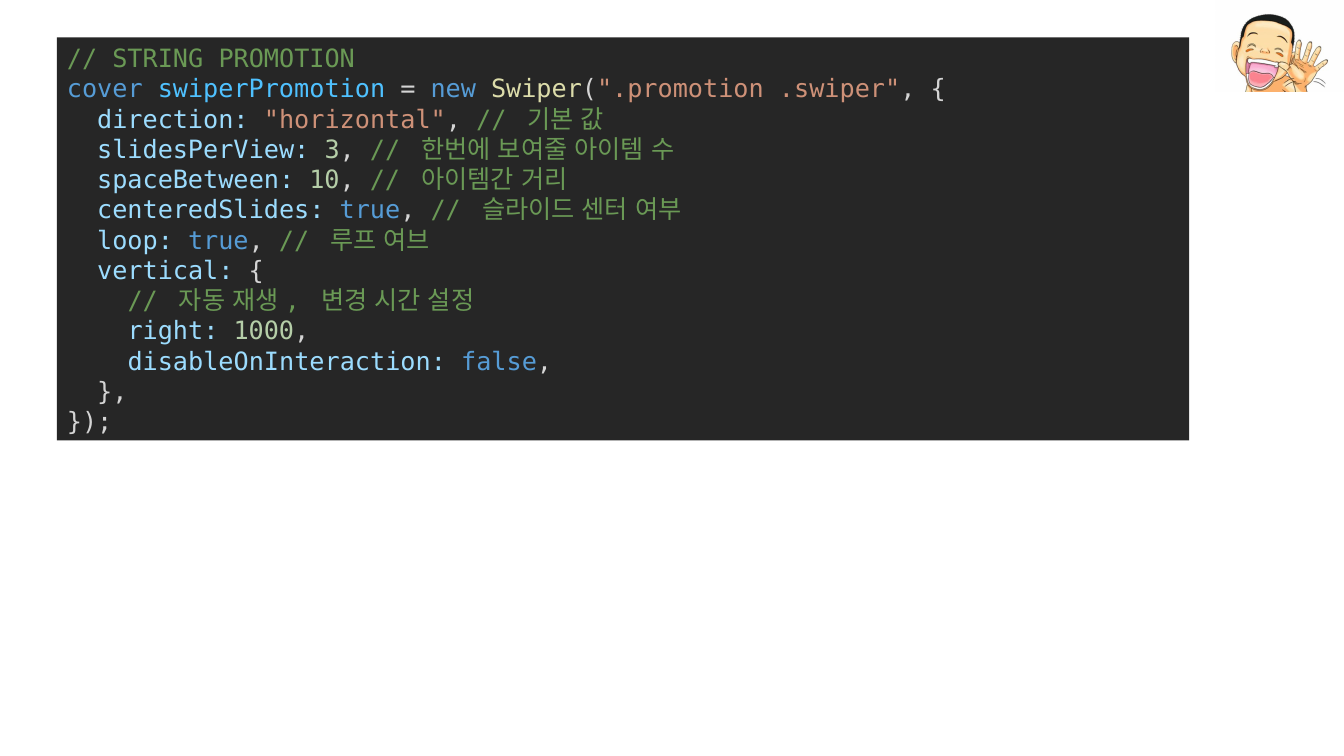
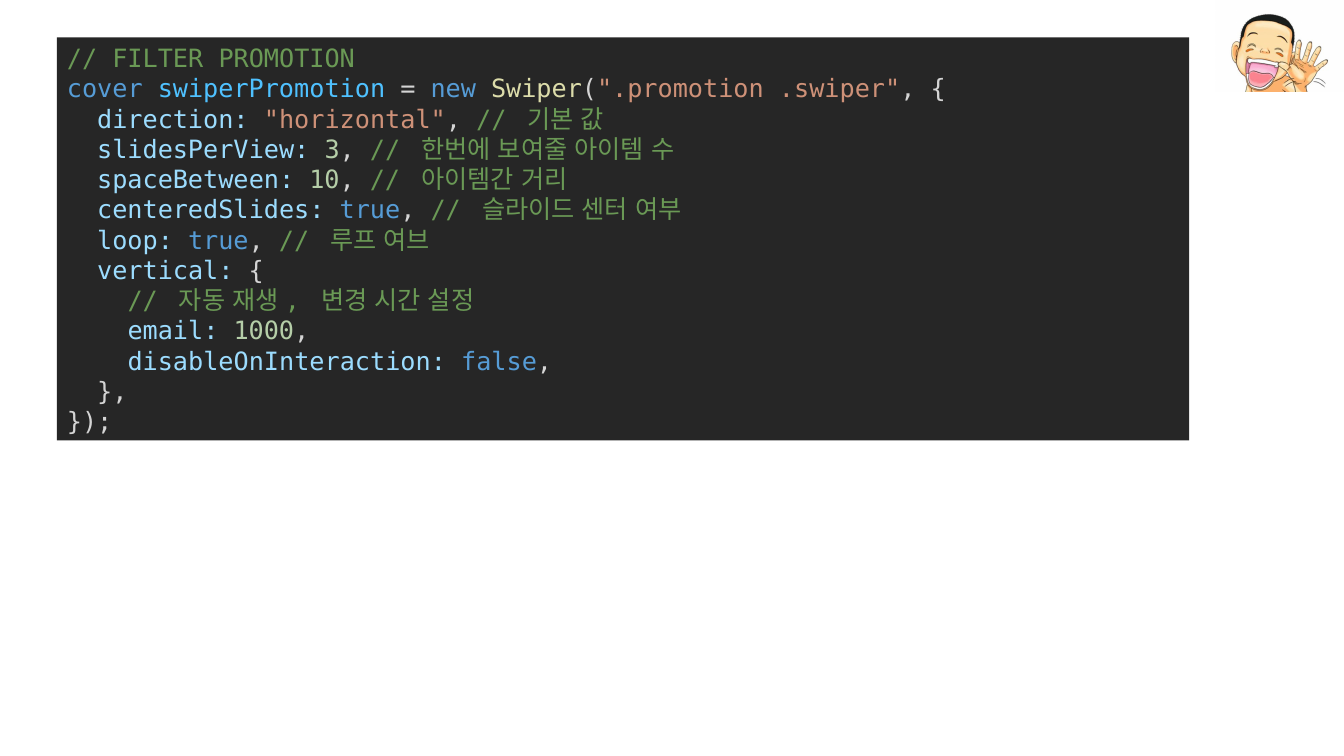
STRING: STRING -> FILTER
right: right -> email
